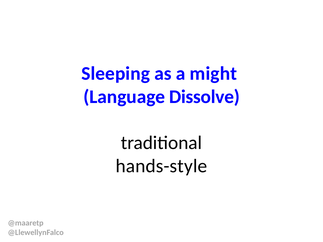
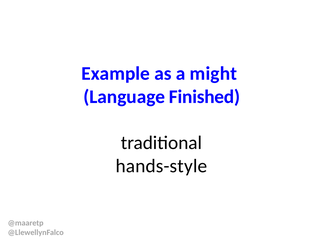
Sleeping: Sleeping -> Example
Dissolve: Dissolve -> Finished
